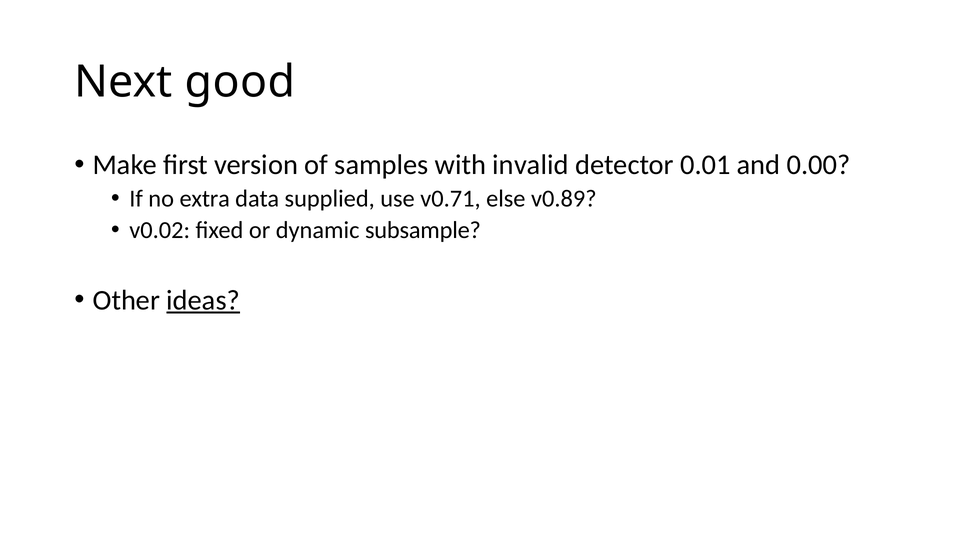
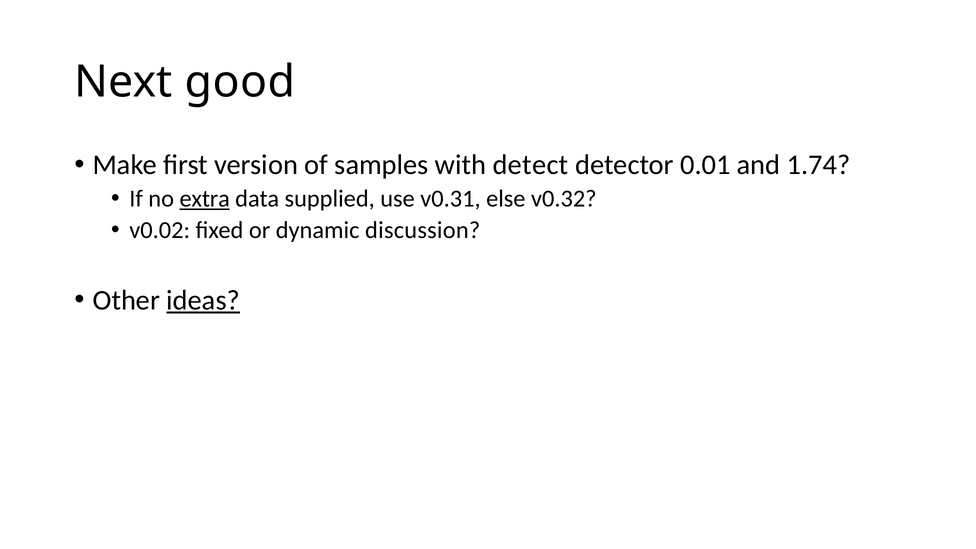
invalid: invalid -> detect
0.00: 0.00 -> 1.74
extra underline: none -> present
v0.71: v0.71 -> v0.31
v0.89: v0.89 -> v0.32
subsample: subsample -> discussion
